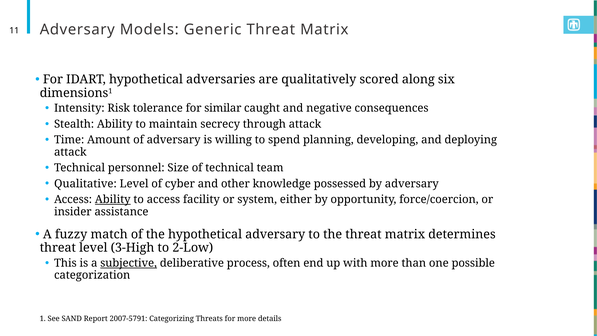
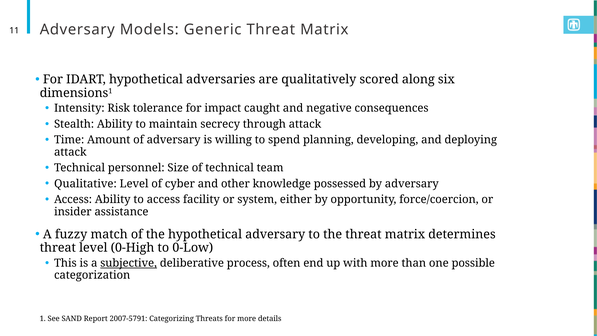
similar: similar -> impact
Ability at (113, 199) underline: present -> none
3-High: 3-High -> 0-High
2-Low: 2-Low -> 0-Low
